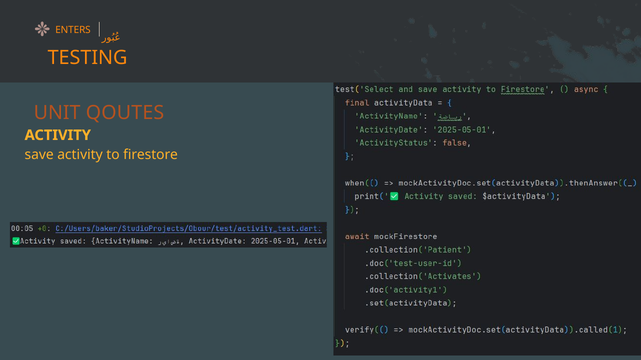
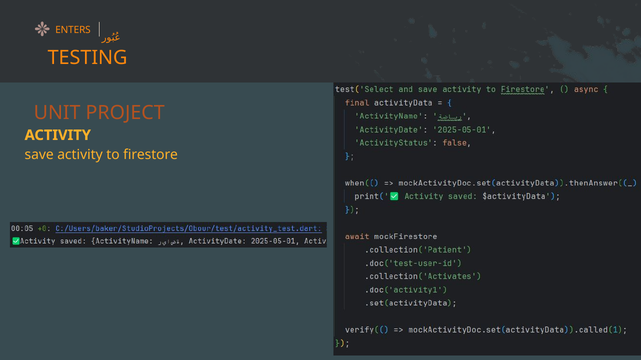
QOUTES: QOUTES -> PROJECT
